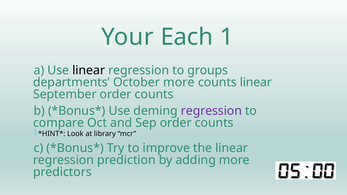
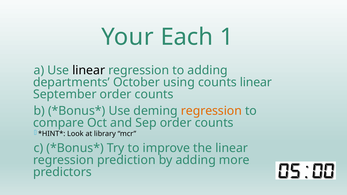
to groups: groups -> adding
October more: more -> using
regression at (211, 111) colour: purple -> orange
